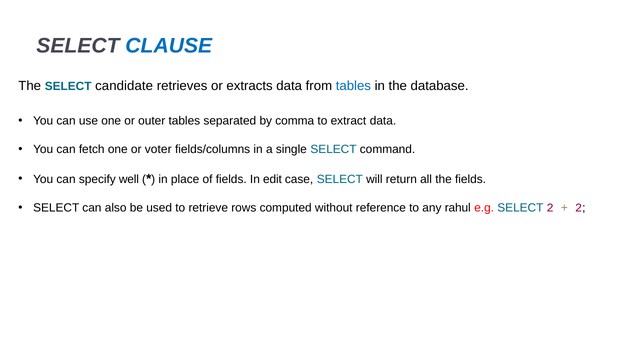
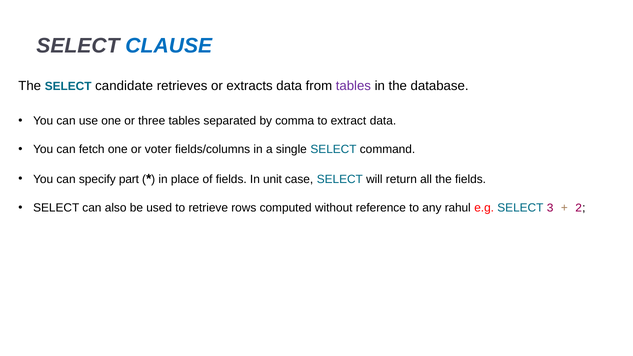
tables at (353, 86) colour: blue -> purple
outer: outer -> three
well: well -> part
edit: edit -> unit
SELECT 2: 2 -> 3
